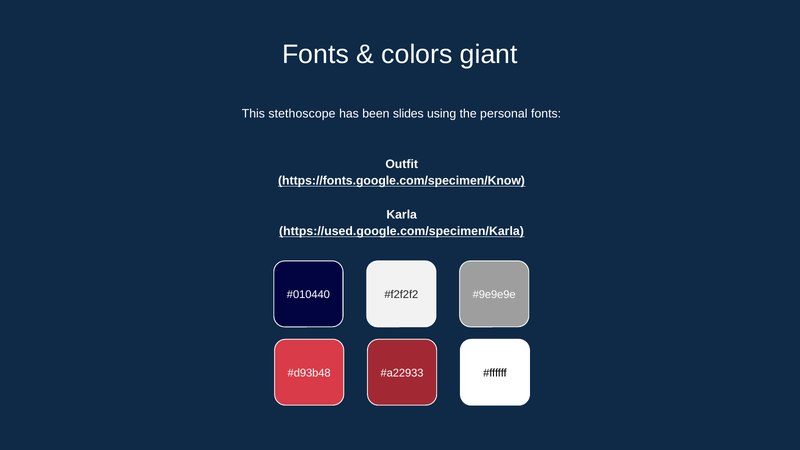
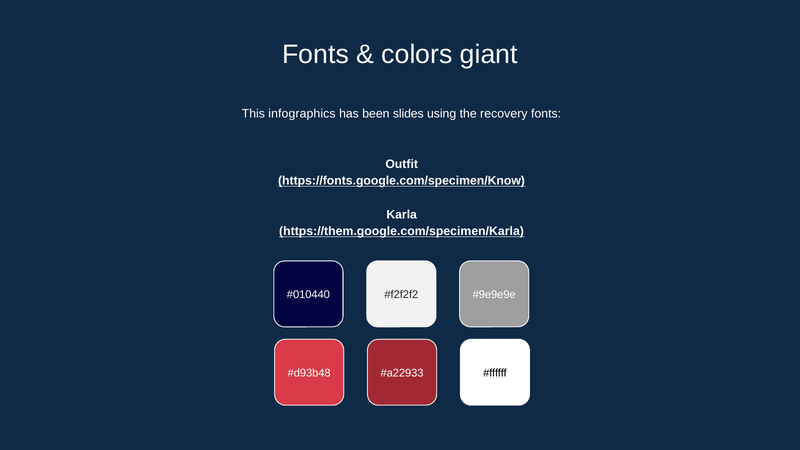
stethoscope: stethoscope -> infographics
personal: personal -> recovery
https://used.google.com/specimen/Karla: https://used.google.com/specimen/Karla -> https://them.google.com/specimen/Karla
